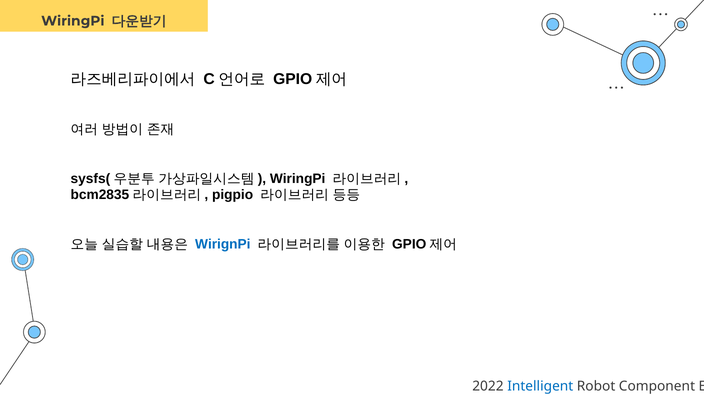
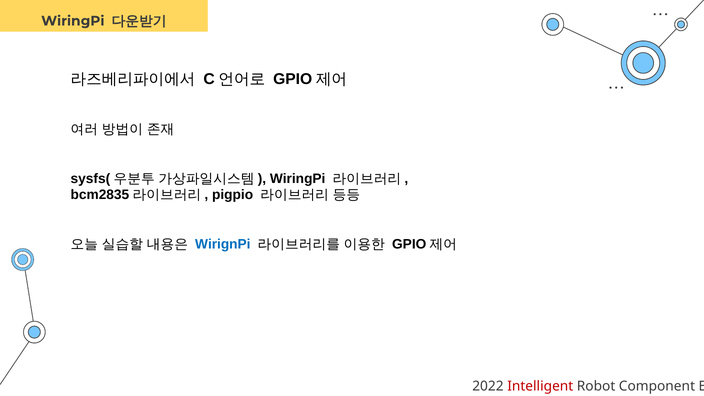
Intelligent colour: blue -> red
